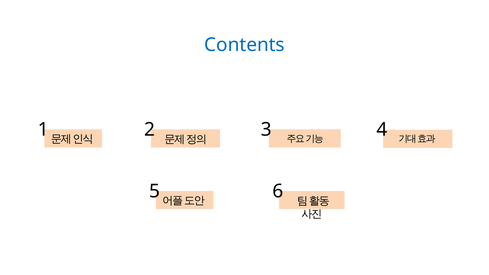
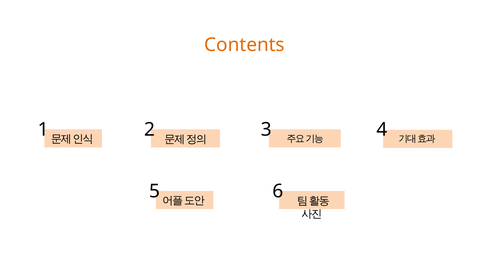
Contents colour: blue -> orange
